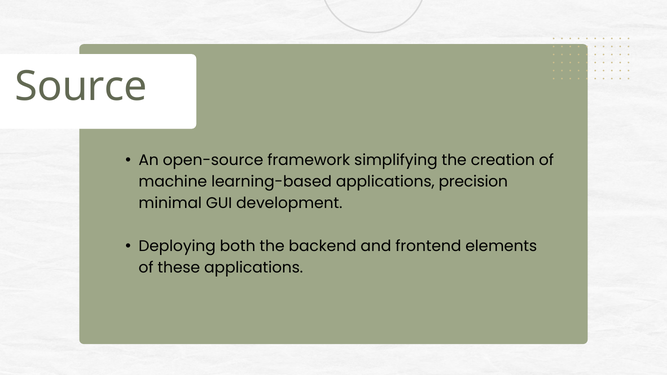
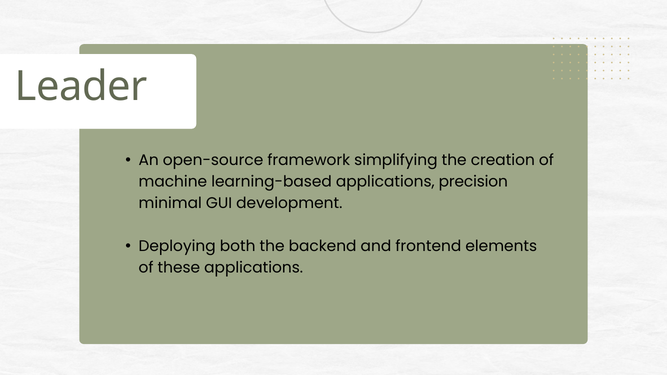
Source: Source -> Leader
